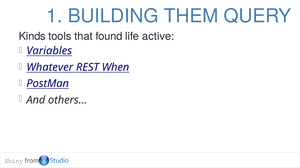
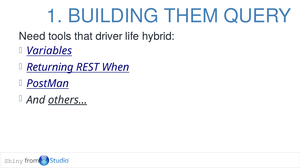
Kinds: Kinds -> Need
found: found -> driver
active: active -> hybrid
Whatever: Whatever -> Returning
others… underline: none -> present
